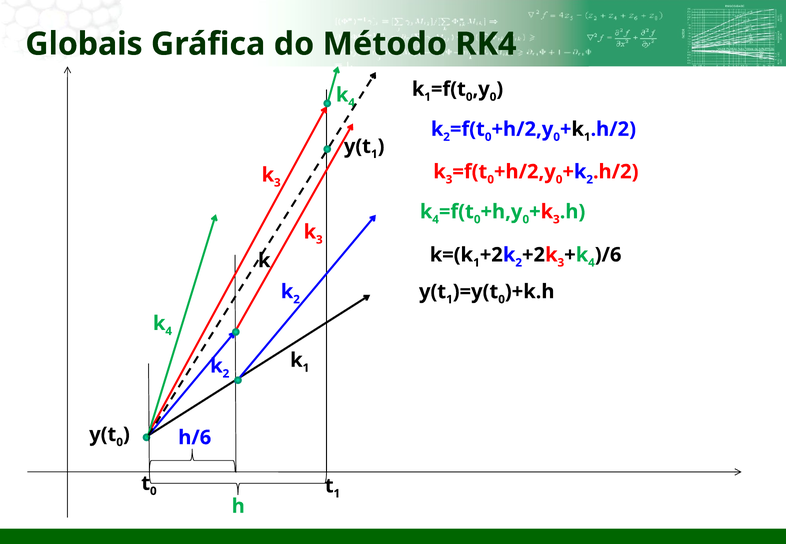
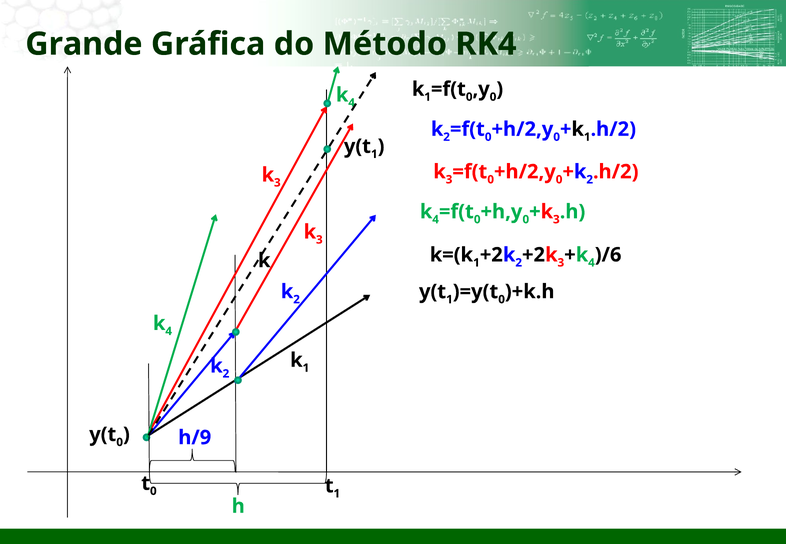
Globais: Globais -> Grande
h/6: h/6 -> h/9
